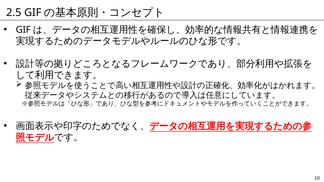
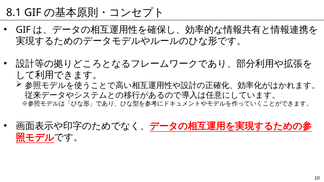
2.5: 2.5 -> 8.1
